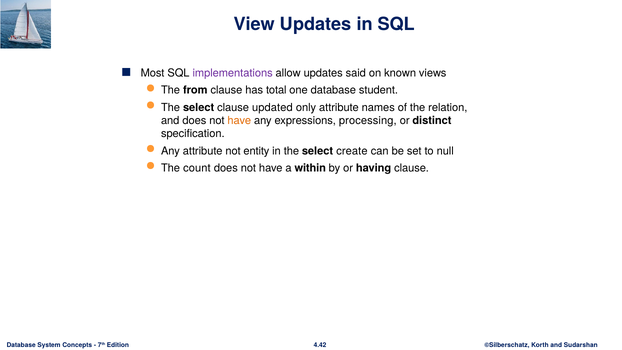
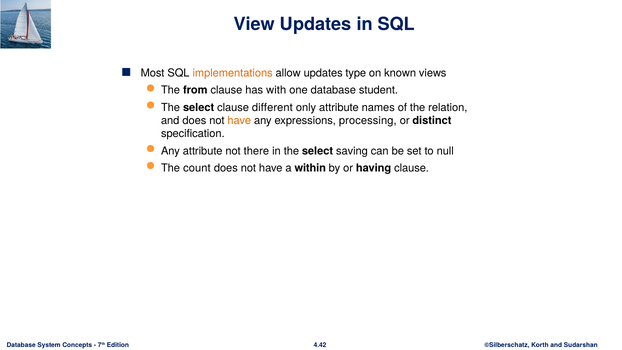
implementations colour: purple -> orange
said: said -> type
total: total -> with
updated: updated -> different
entity: entity -> there
create: create -> saving
